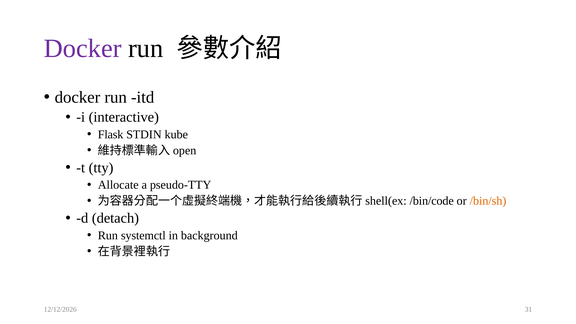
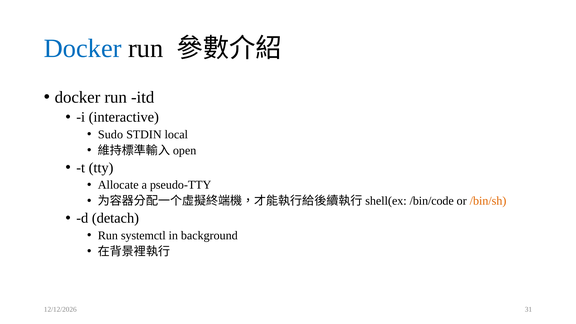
Docker at (83, 48) colour: purple -> blue
Flask: Flask -> Sudo
kube: kube -> local
